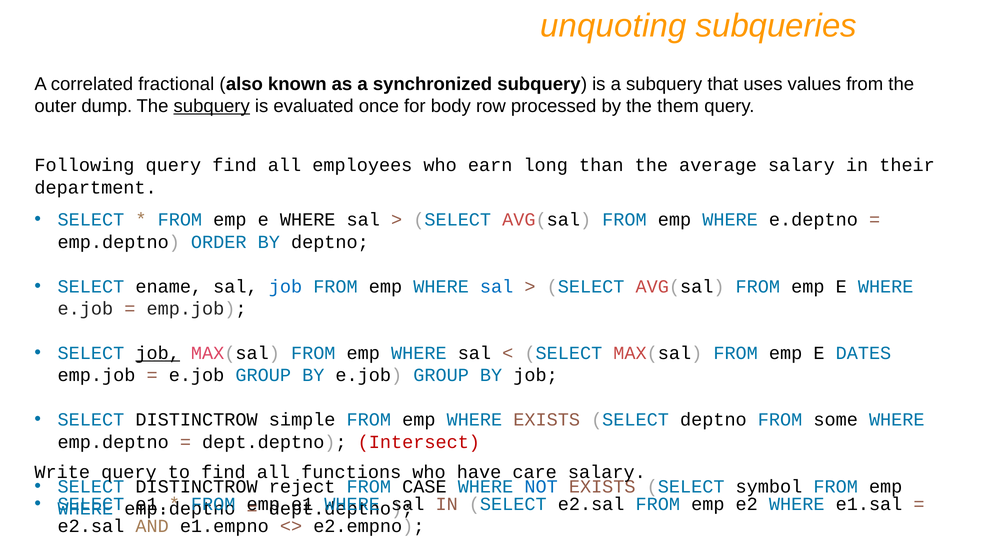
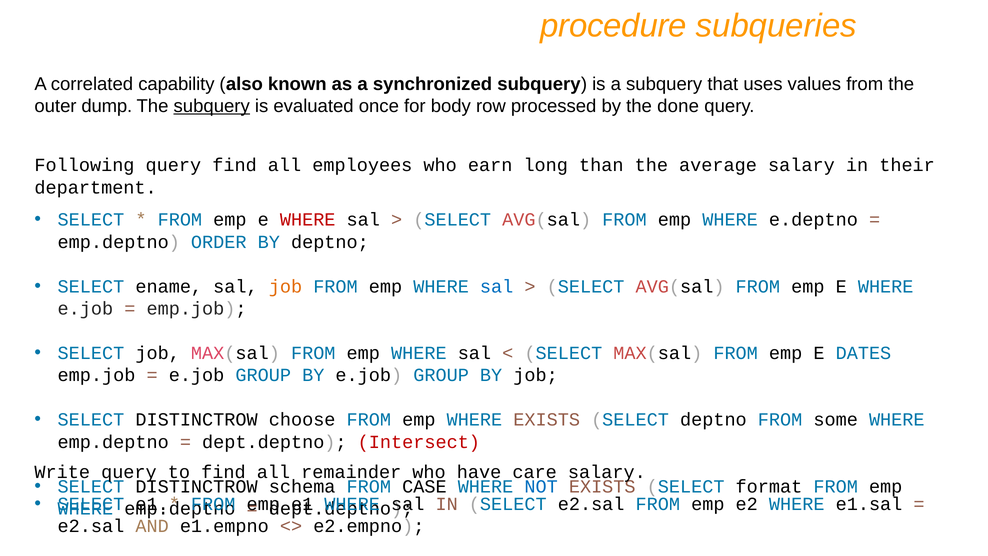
unquoting: unquoting -> procedure
fractional: fractional -> capability
them: them -> done
WHERE at (308, 220) colour: black -> red
job at (285, 286) colour: blue -> orange
job at (158, 353) underline: present -> none
simple: simple -> choose
functions: functions -> remainder
reject: reject -> schema
symbol: symbol -> format
